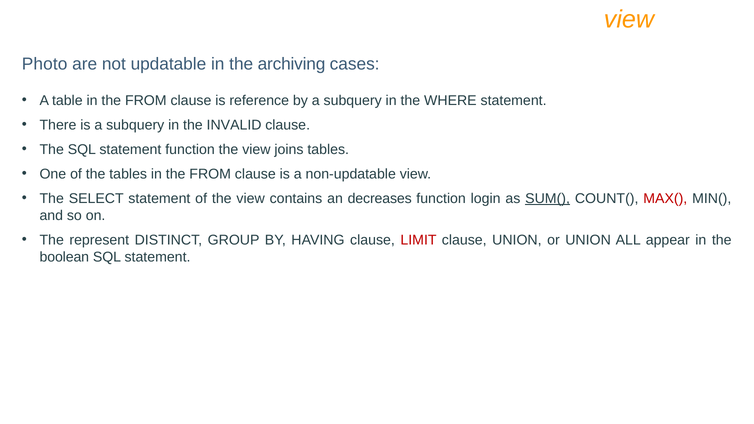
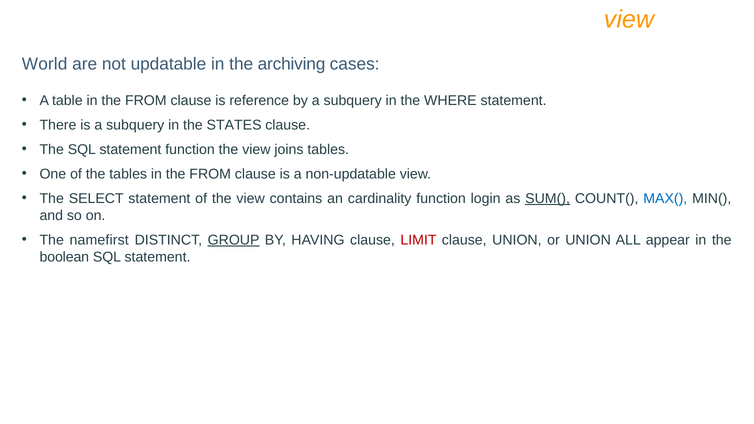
Photo: Photo -> World
INVALID: INVALID -> STATES
decreases: decreases -> cardinality
MAX( colour: red -> blue
represent: represent -> namefirst
GROUP underline: none -> present
